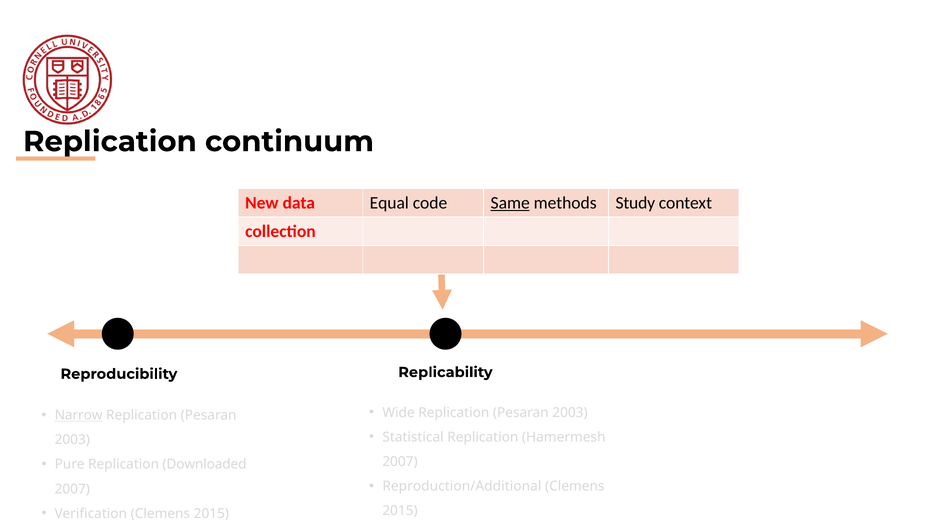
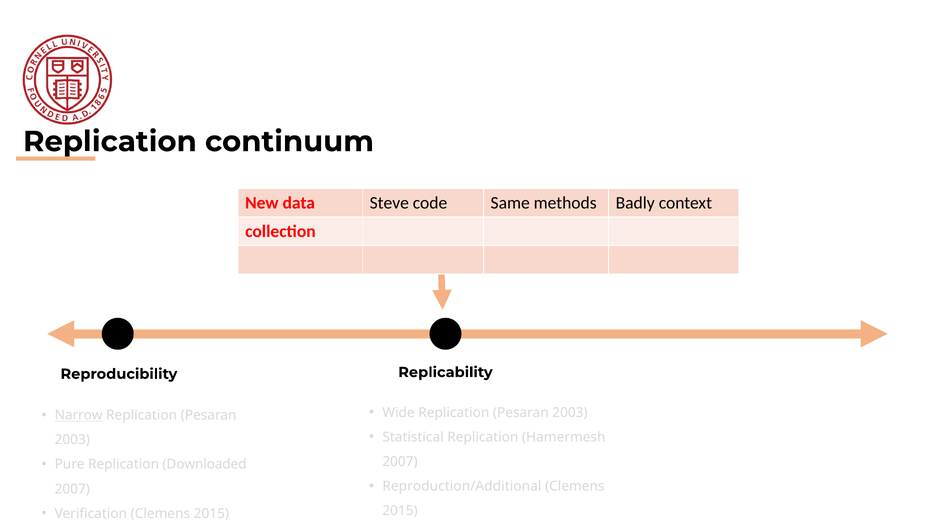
Equal: Equal -> Steve
Same underline: present -> none
Study: Study -> Badly
